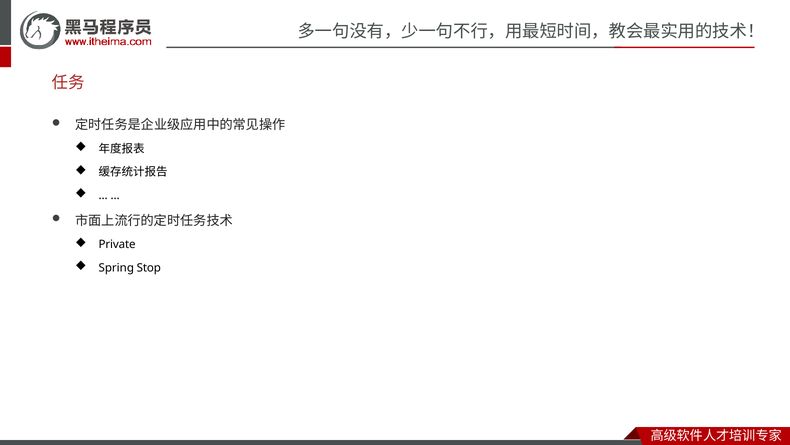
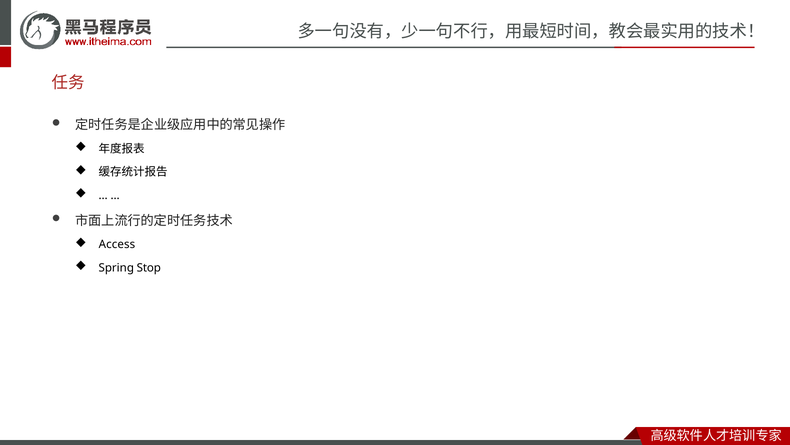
Private: Private -> Access
